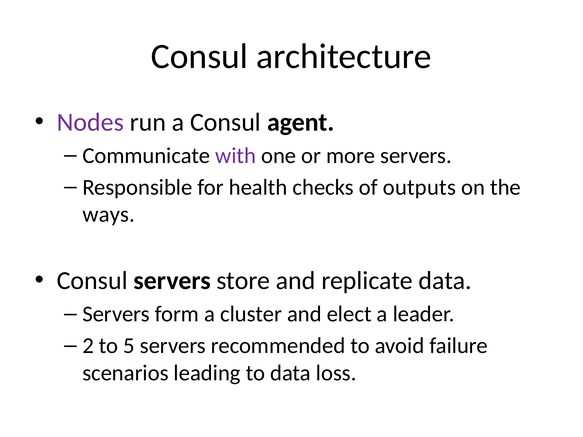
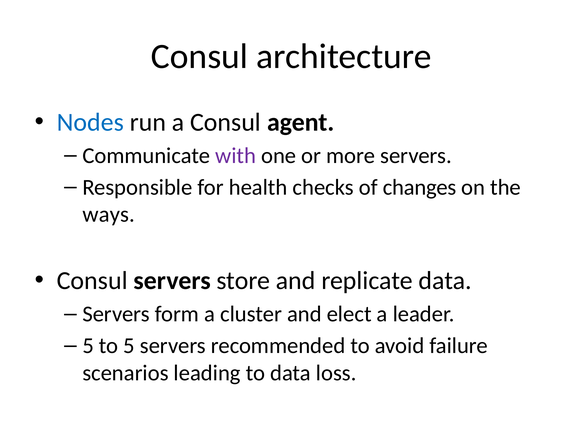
Nodes colour: purple -> blue
outputs: outputs -> changes
2 at (88, 346): 2 -> 5
